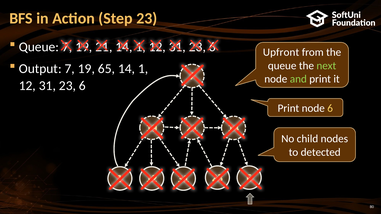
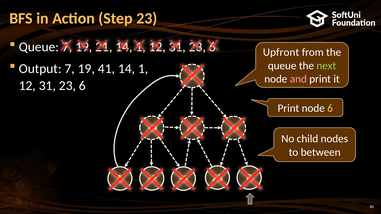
65: 65 -> 41
and colour: light green -> pink
detected: detected -> between
